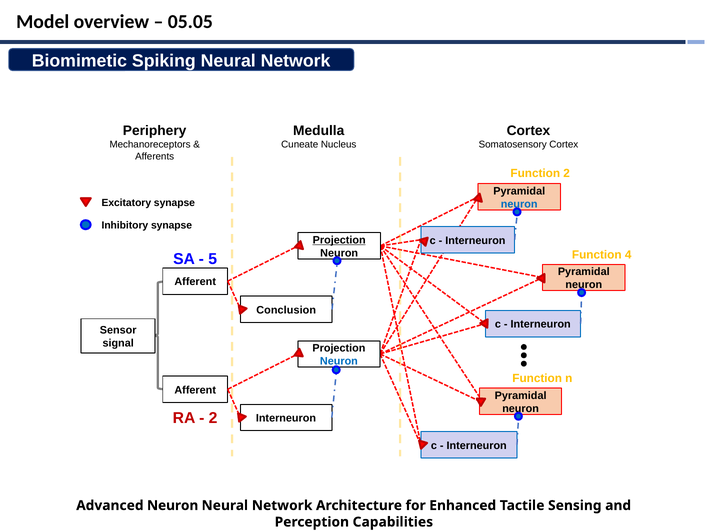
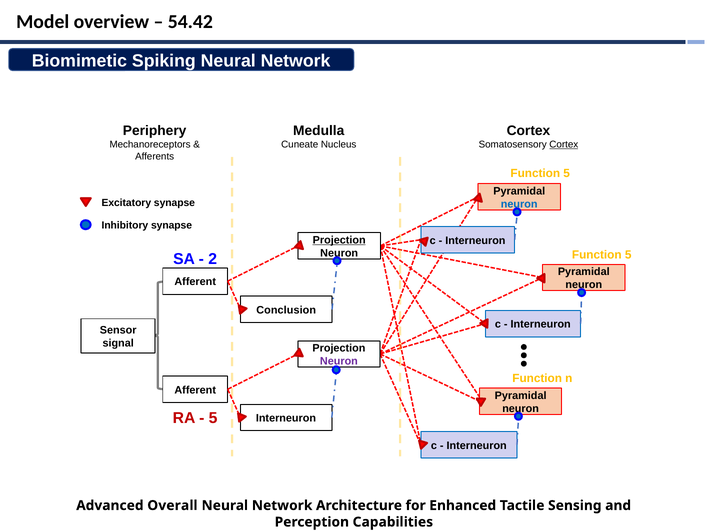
05.05: 05.05 -> 54.42
Cortex at (564, 145) underline: none -> present
2 at (567, 173): 2 -> 5
4 at (628, 255): 4 -> 5
5: 5 -> 2
Neuron at (339, 361) colour: blue -> purple
2 at (213, 418): 2 -> 5
Advanced Neuron: Neuron -> Overall
